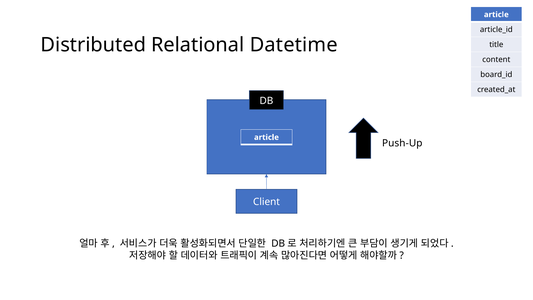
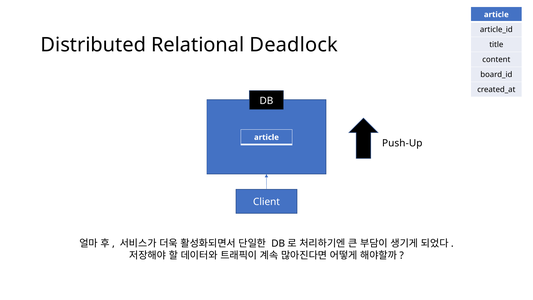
Datetime: Datetime -> Deadlock
